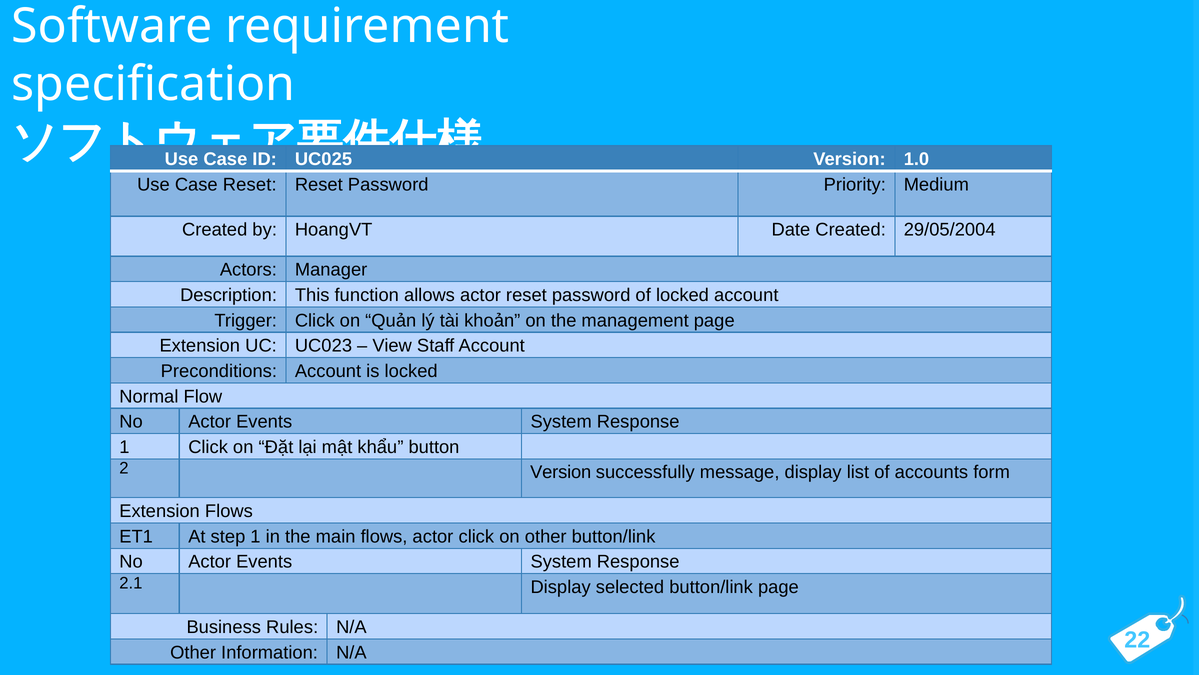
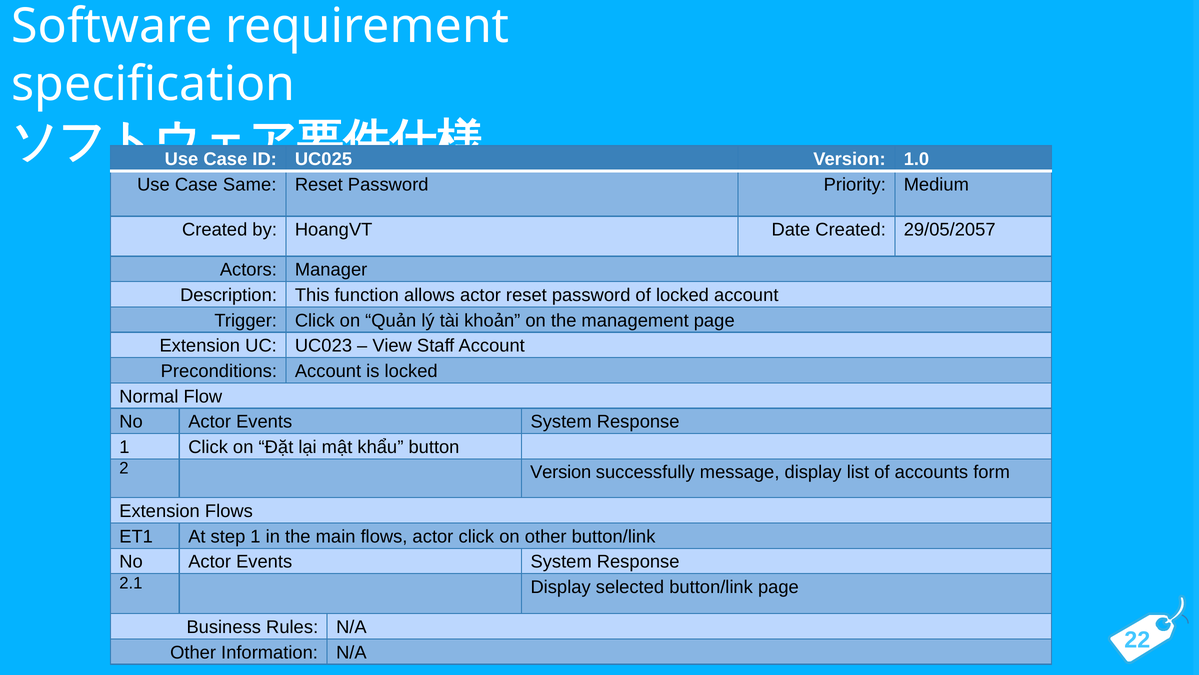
Case Reset: Reset -> Same
29/05/2004: 29/05/2004 -> 29/05/2057
